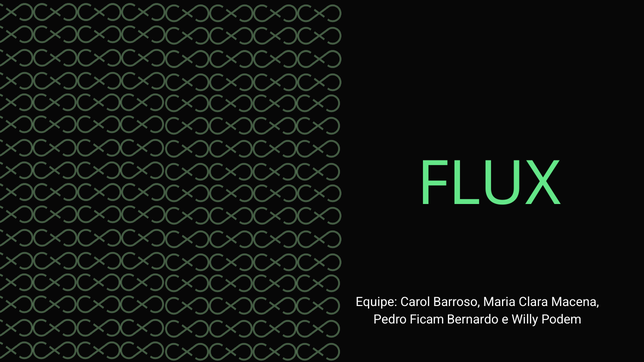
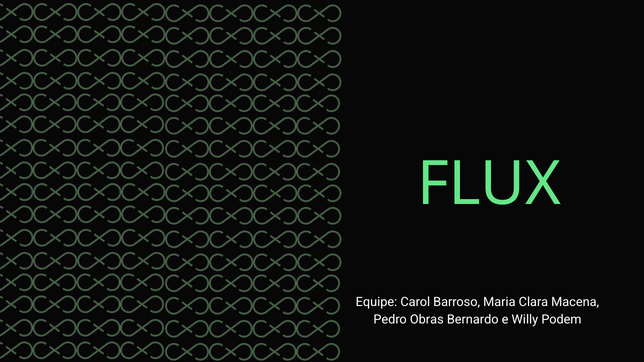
Ficam: Ficam -> Obras
